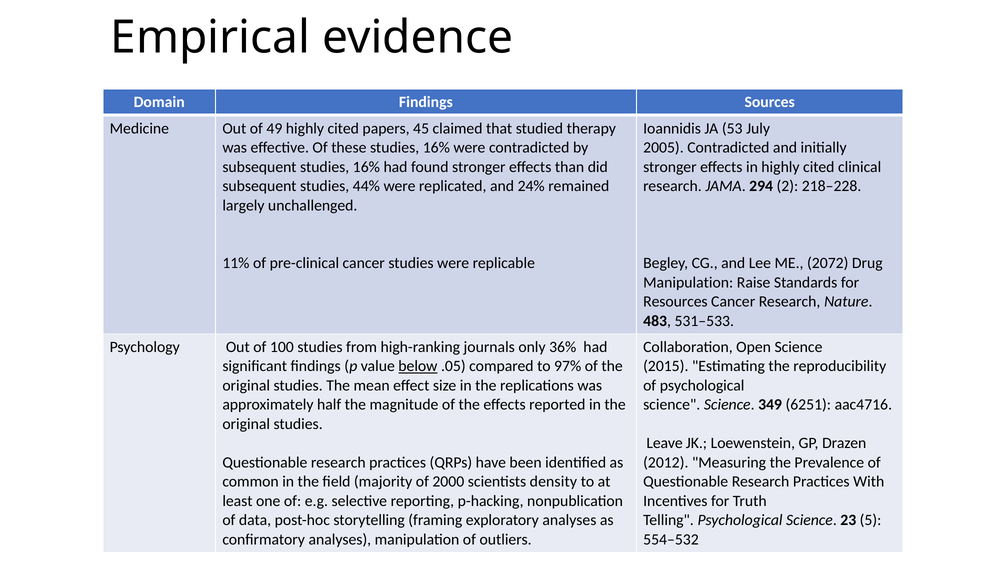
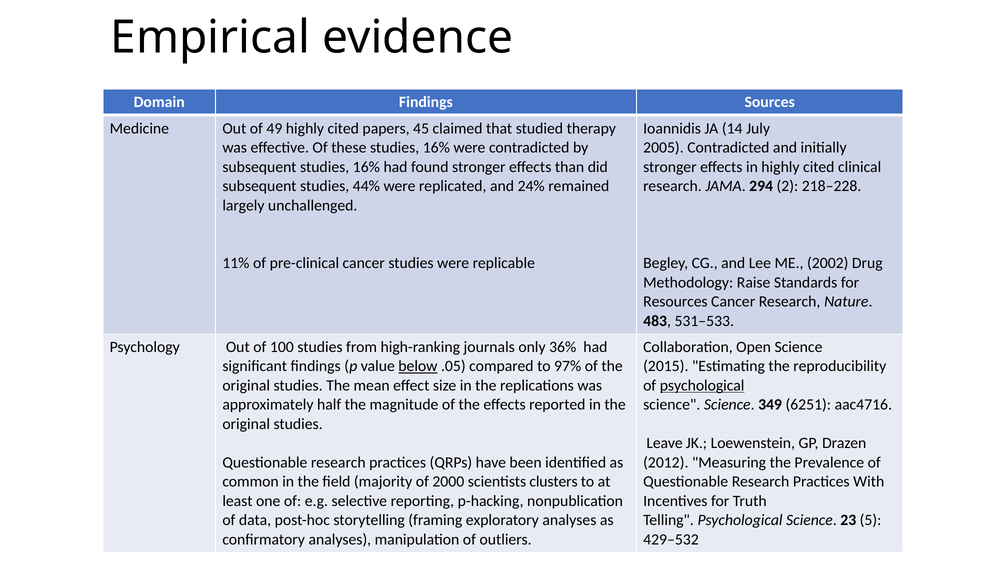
53: 53 -> 14
2072: 2072 -> 2002
Manipulation at (688, 282): Manipulation -> Methodology
psychological at (702, 385) underline: none -> present
density: density -> clusters
554–532: 554–532 -> 429–532
